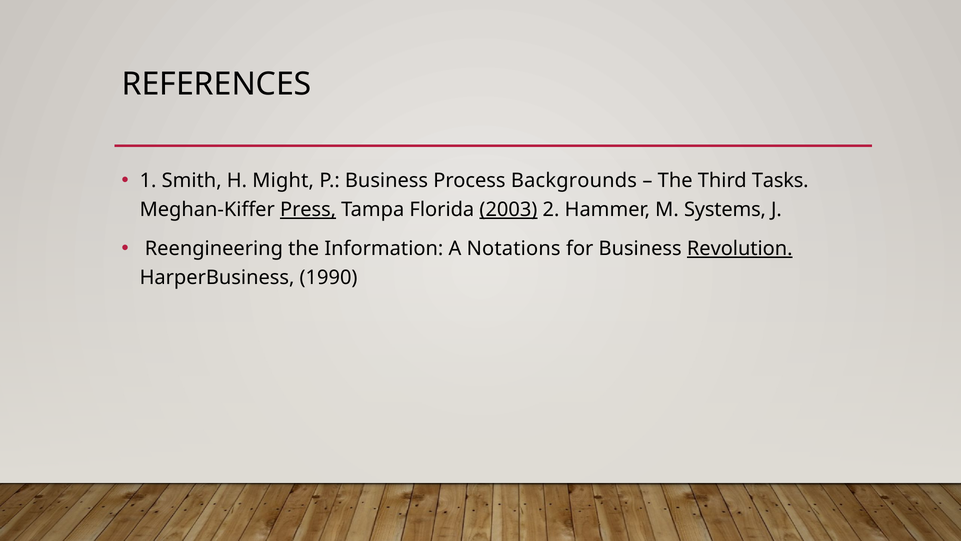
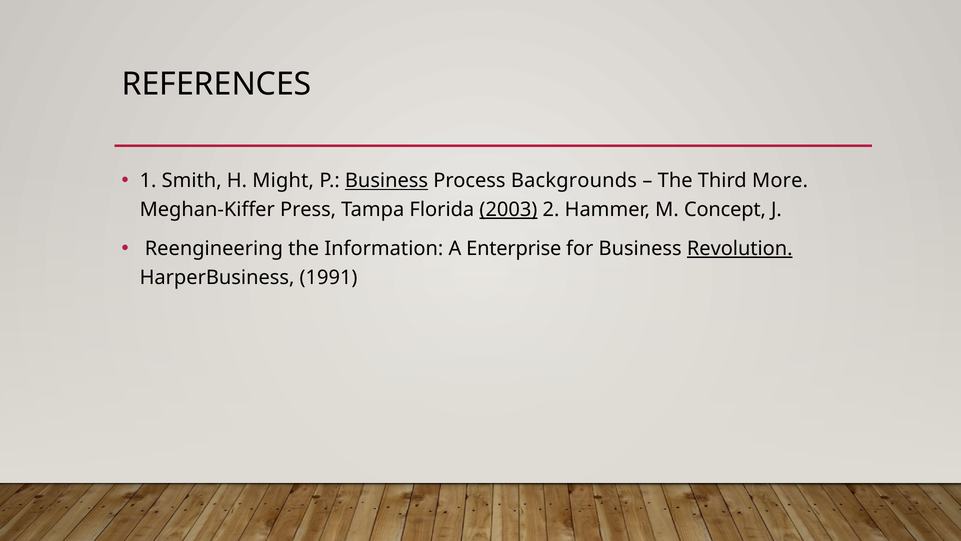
Business at (387, 181) underline: none -> present
Tasks: Tasks -> More
Press underline: present -> none
Systems: Systems -> Concept
Notations: Notations -> Enterprise
1990: 1990 -> 1991
